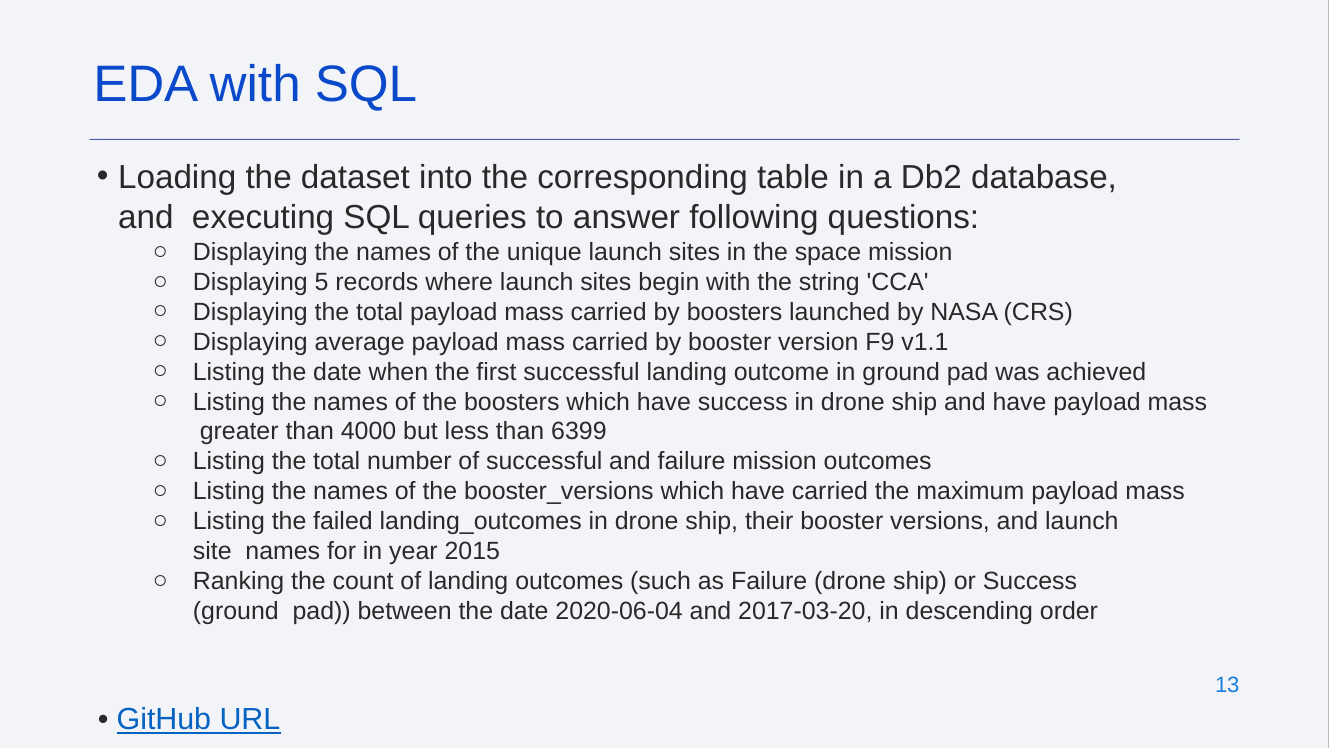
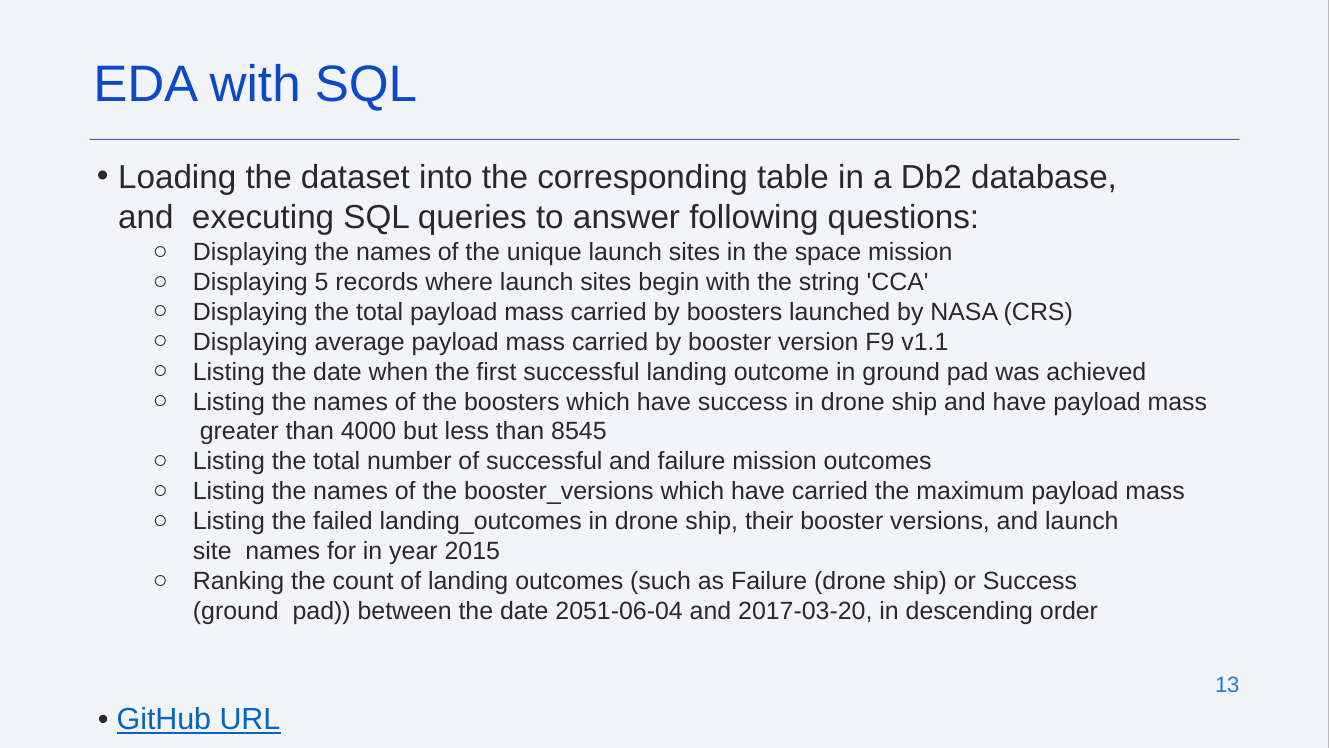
6399: 6399 -> 8545
2020-06-04: 2020-06-04 -> 2051-06-04
